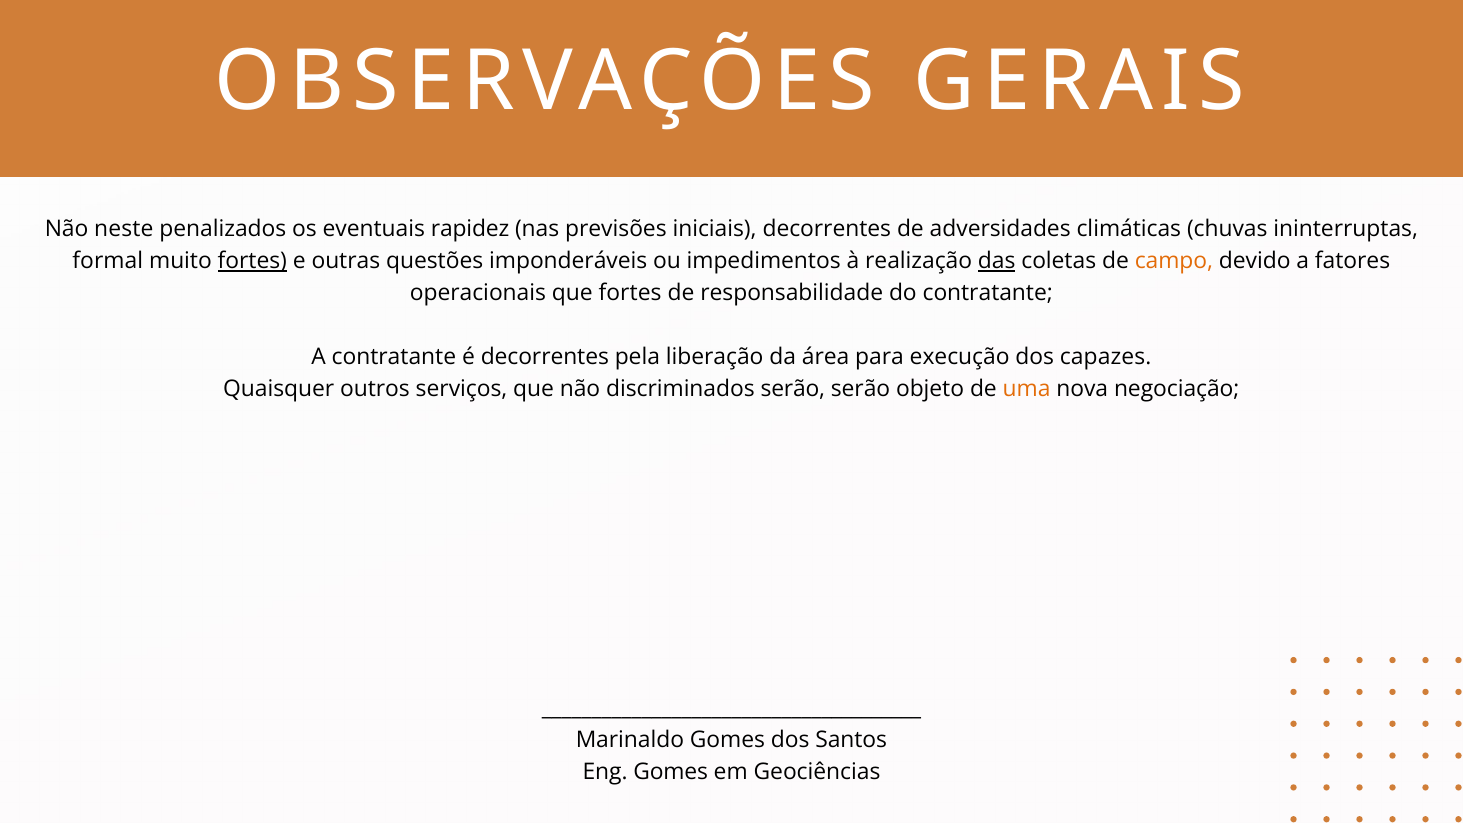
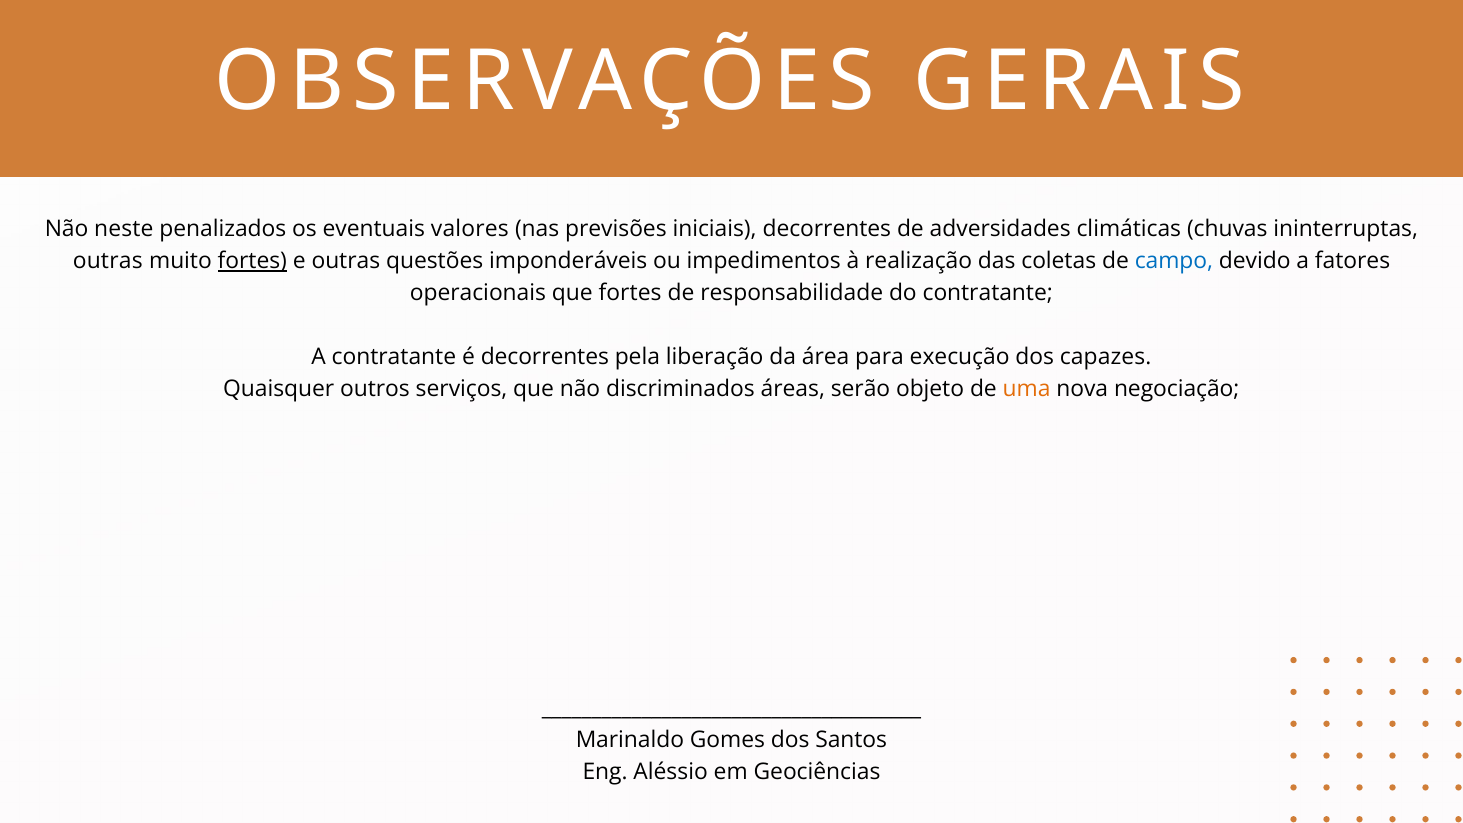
rapidez: rapidez -> valores
formal at (108, 261): formal -> outras
das underline: present -> none
campo colour: orange -> blue
discriminados serão: serão -> áreas
Eng Gomes: Gomes -> Aléssio
